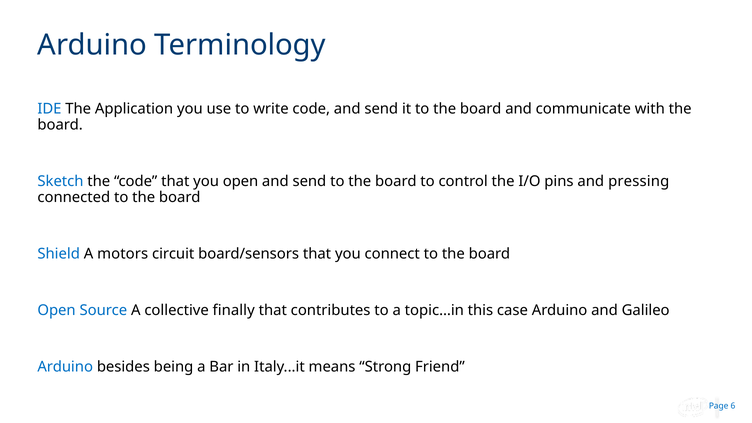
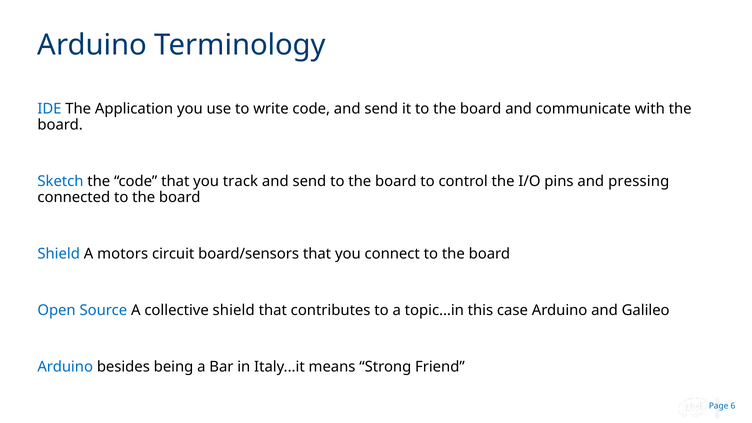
you open: open -> track
collective finally: finally -> shield
